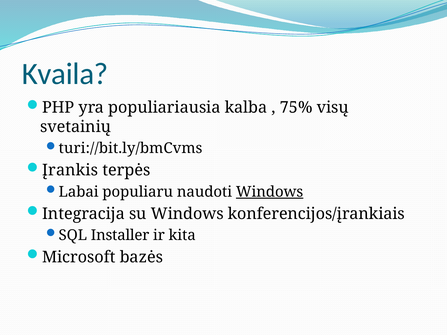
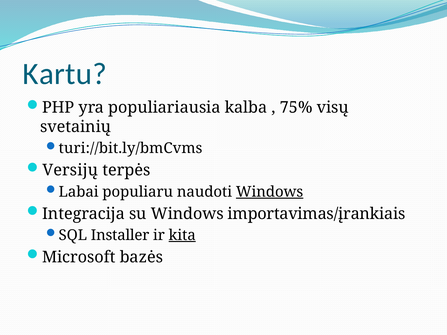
Kvaila: Kvaila -> Kartu
Įrankis: Įrankis -> Versijų
konferencijos/įrankiais: konferencijos/įrankiais -> importavimas/įrankiais
kita underline: none -> present
